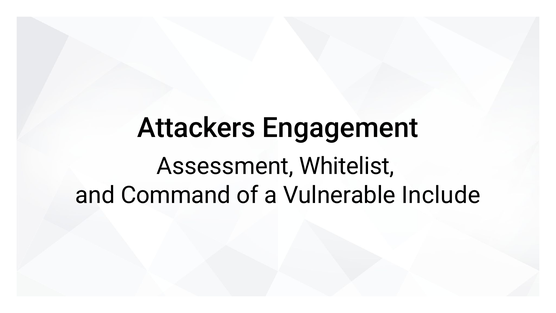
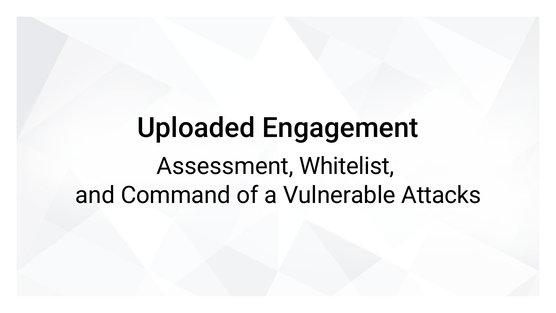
Attackers: Attackers -> Uploaded
Include: Include -> Attacks
